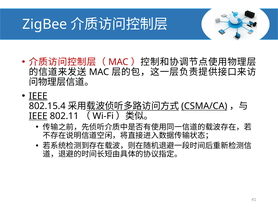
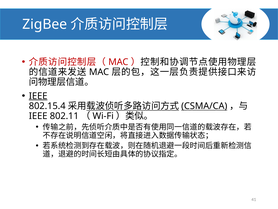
IEEE at (38, 116) underline: present -> none
